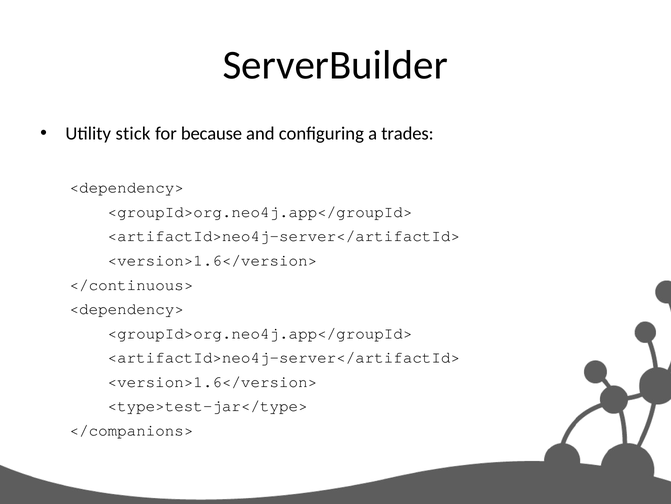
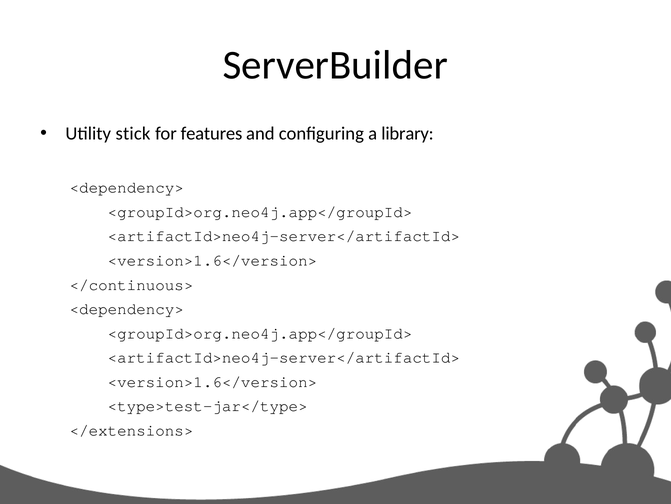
because: because -> features
trades: trades -> library
</companions>: </companions> -> </extensions>
